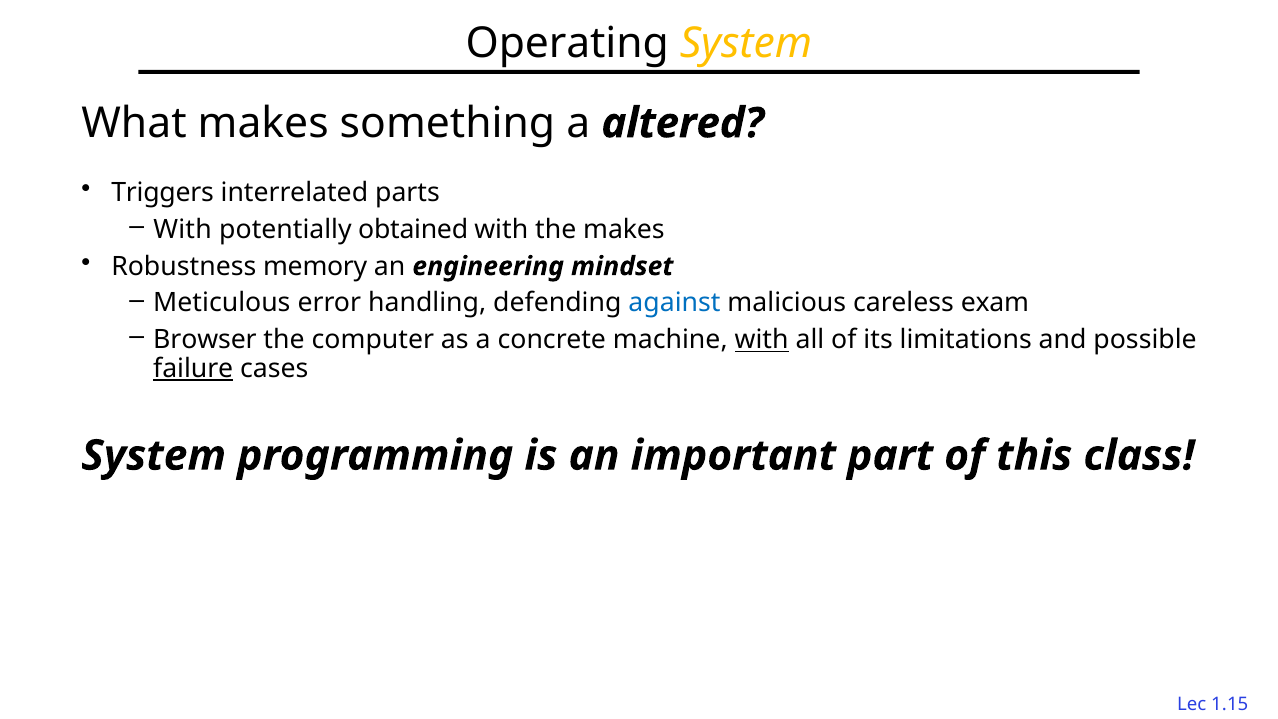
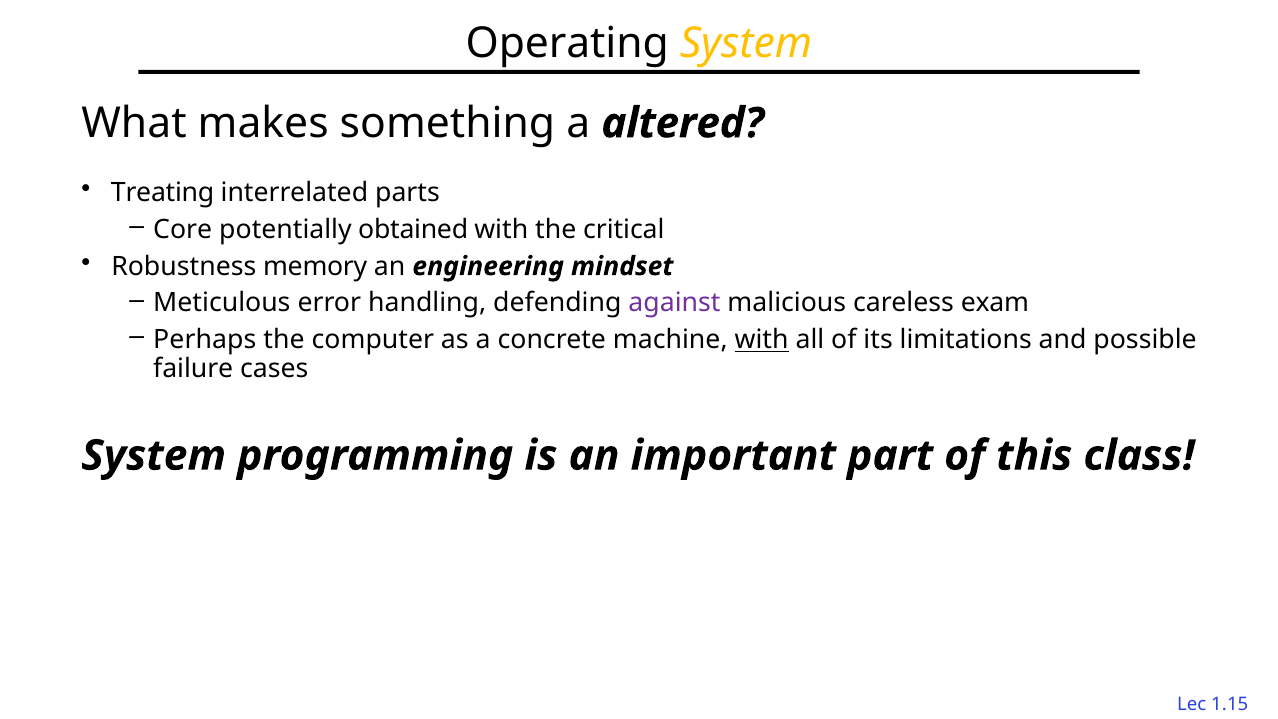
Triggers: Triggers -> Treating
With at (183, 230): With -> Core
the makes: makes -> critical
against colour: blue -> purple
Browser: Browser -> Perhaps
failure underline: present -> none
